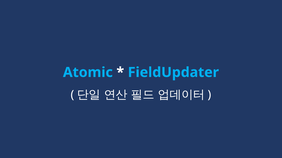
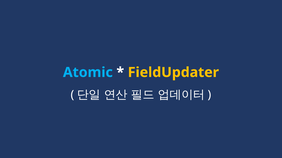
FieldUpdater colour: light blue -> yellow
